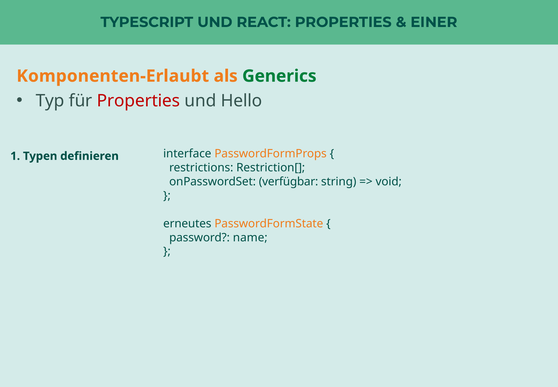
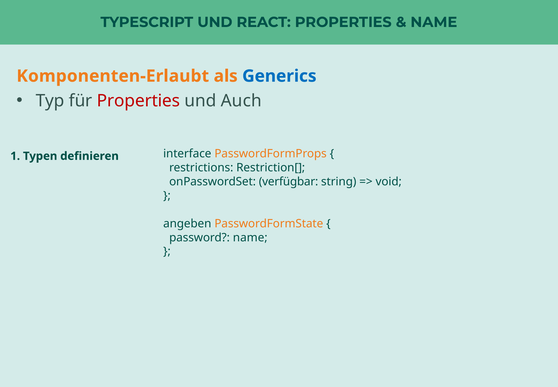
EINER at (434, 22): EINER -> NAME
Generics colour: green -> blue
Hello: Hello -> Auch
erneutes: erneutes -> angeben
